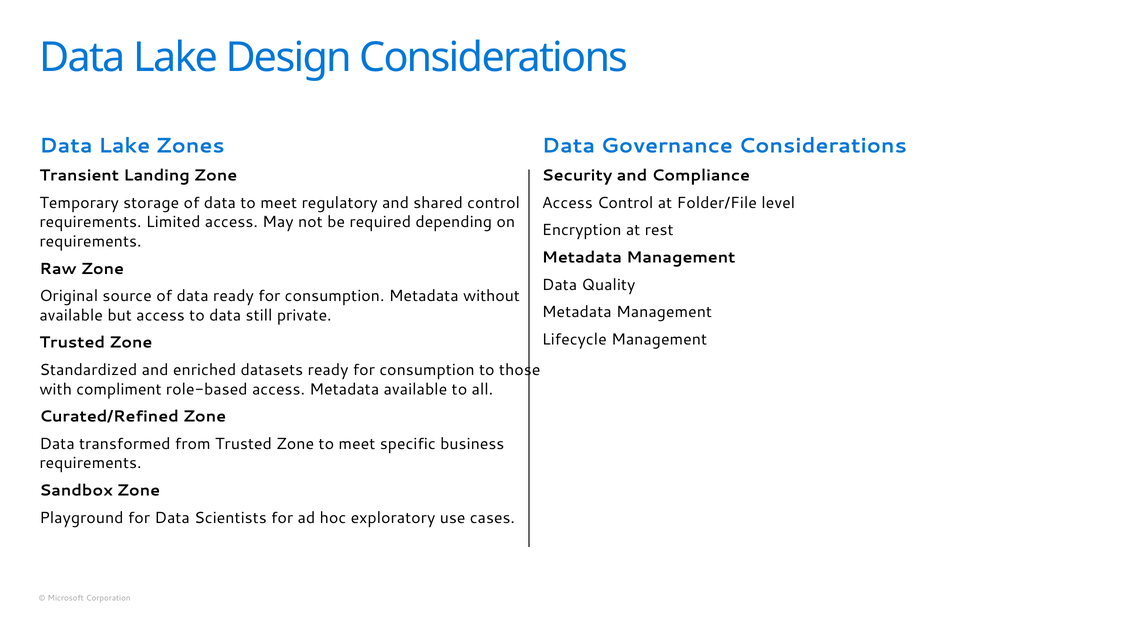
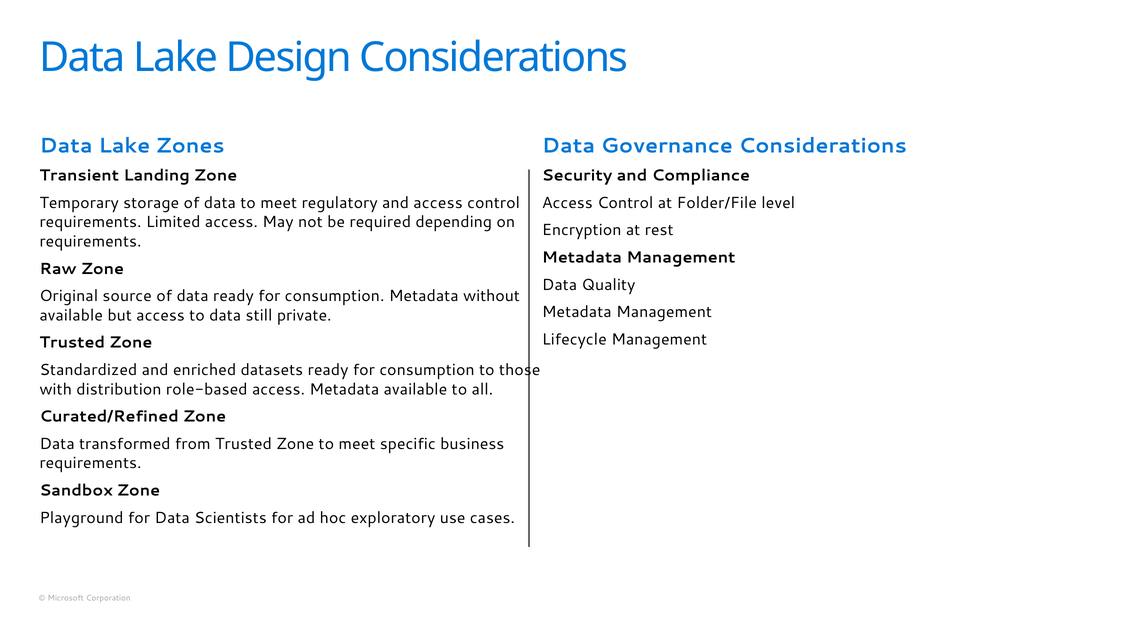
and shared: shared -> access
compliment: compliment -> distribution
